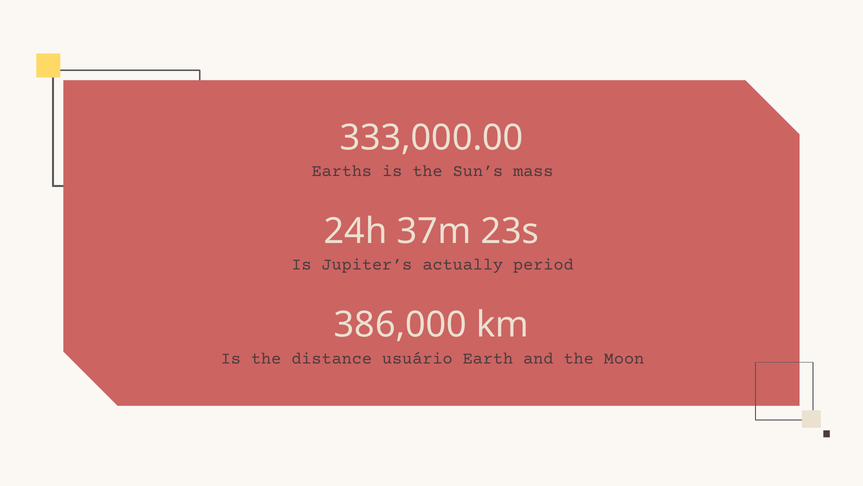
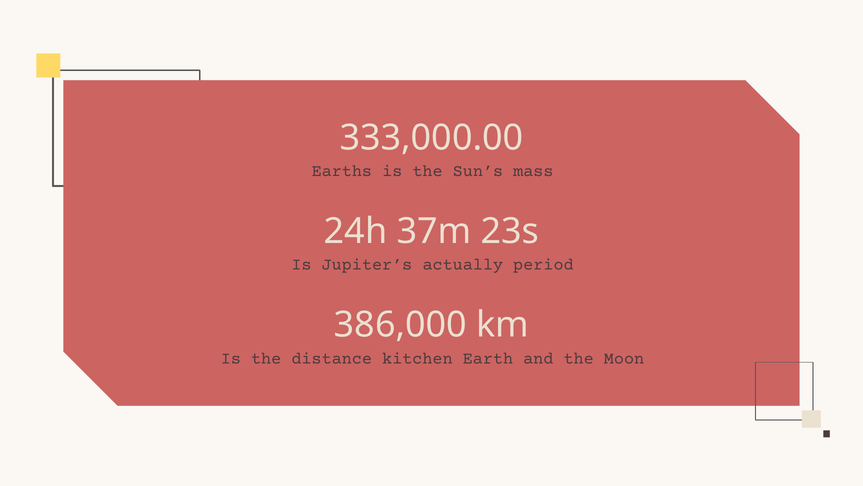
usuário: usuário -> kitchen
